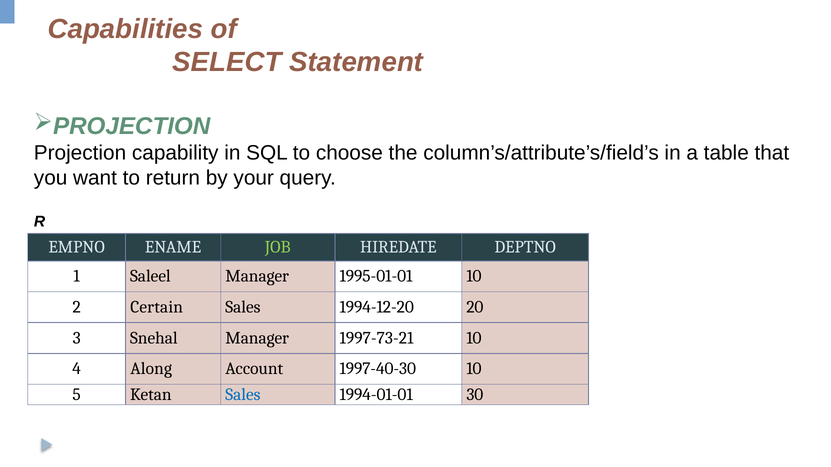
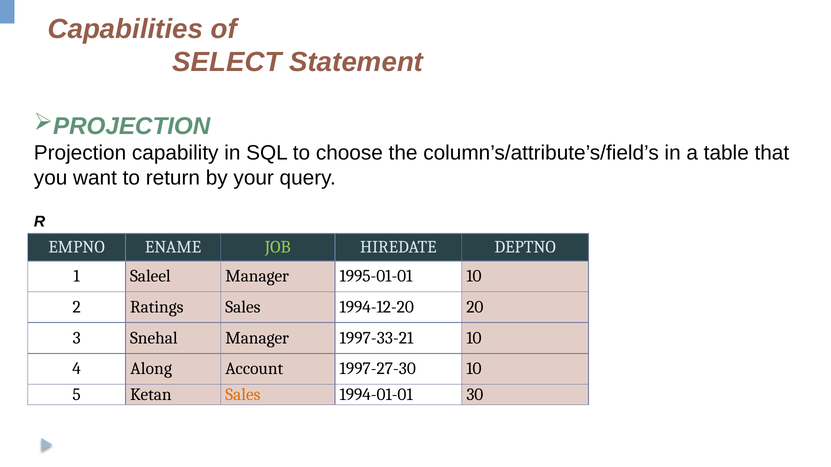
Certain: Certain -> Ratings
1997-73-21: 1997-73-21 -> 1997-33-21
1997-40-30: 1997-40-30 -> 1997-27-30
Sales at (243, 395) colour: blue -> orange
